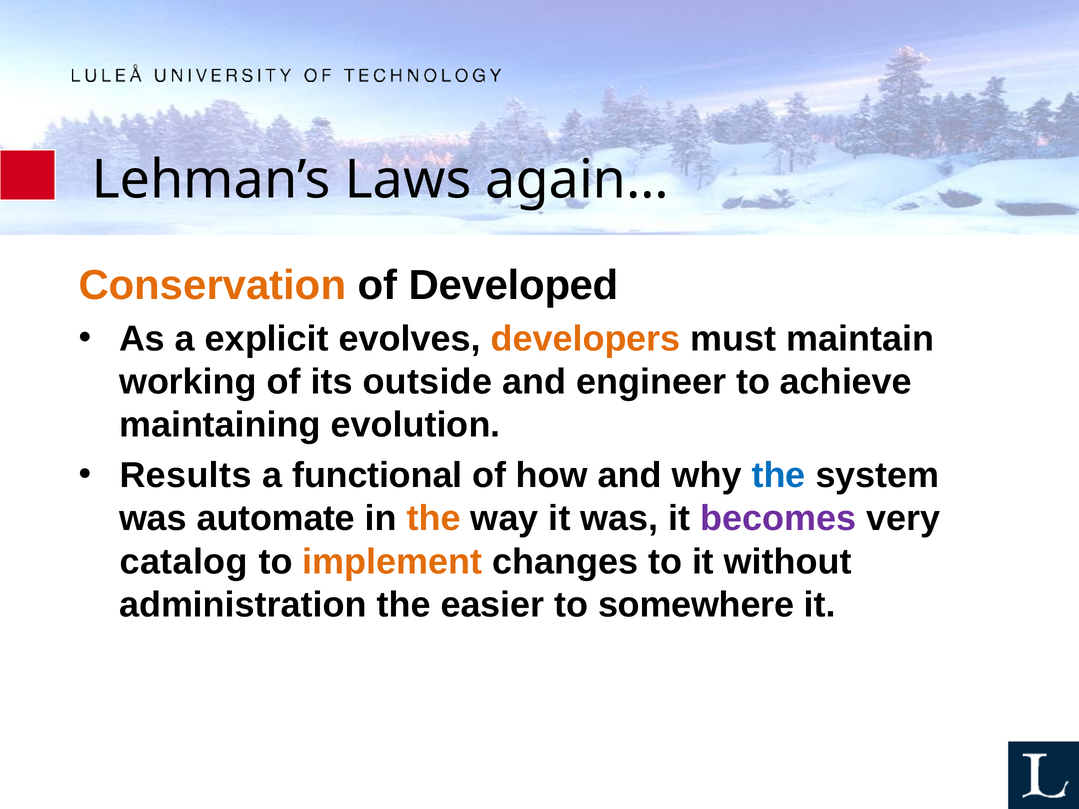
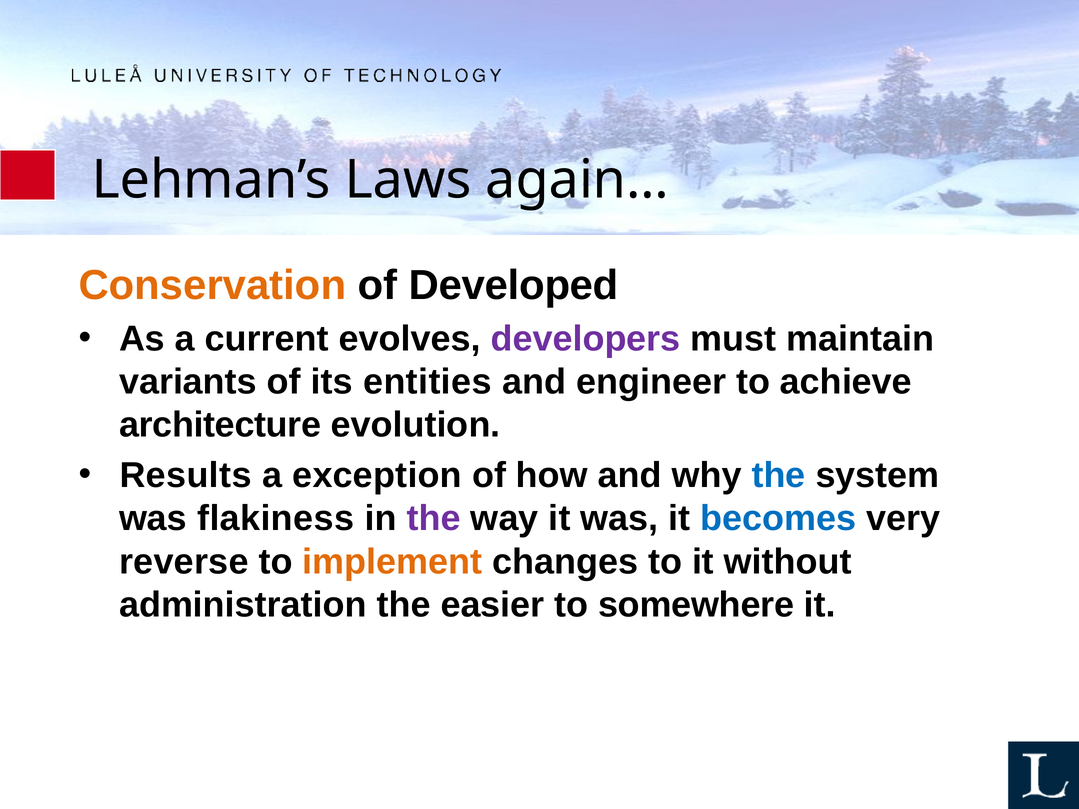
explicit: explicit -> current
developers colour: orange -> purple
working: working -> variants
outside: outside -> entities
maintaining: maintaining -> architecture
functional: functional -> exception
automate: automate -> flakiness
the at (434, 519) colour: orange -> purple
becomes colour: purple -> blue
catalog: catalog -> reverse
